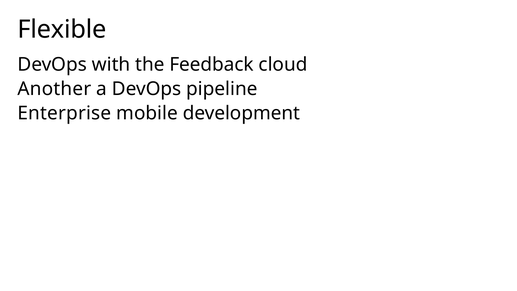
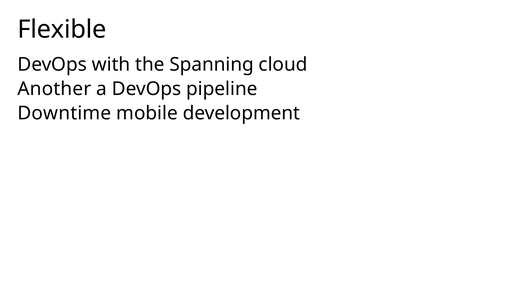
Feedback: Feedback -> Spanning
Enterprise: Enterprise -> Downtime
